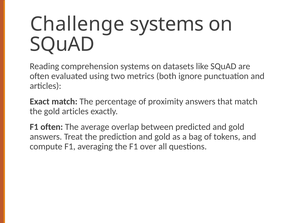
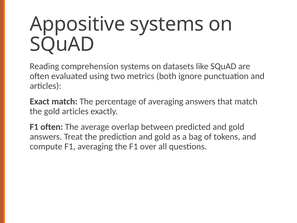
Challenge: Challenge -> Appositive
of proximity: proximity -> averaging
